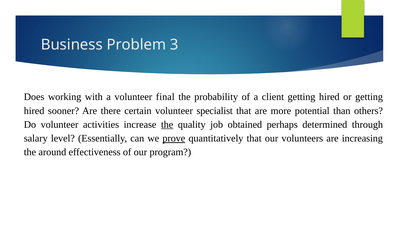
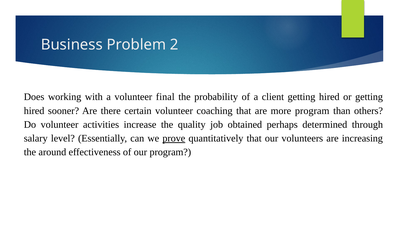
3: 3 -> 2
specialist: specialist -> coaching
more potential: potential -> program
the at (167, 124) underline: present -> none
